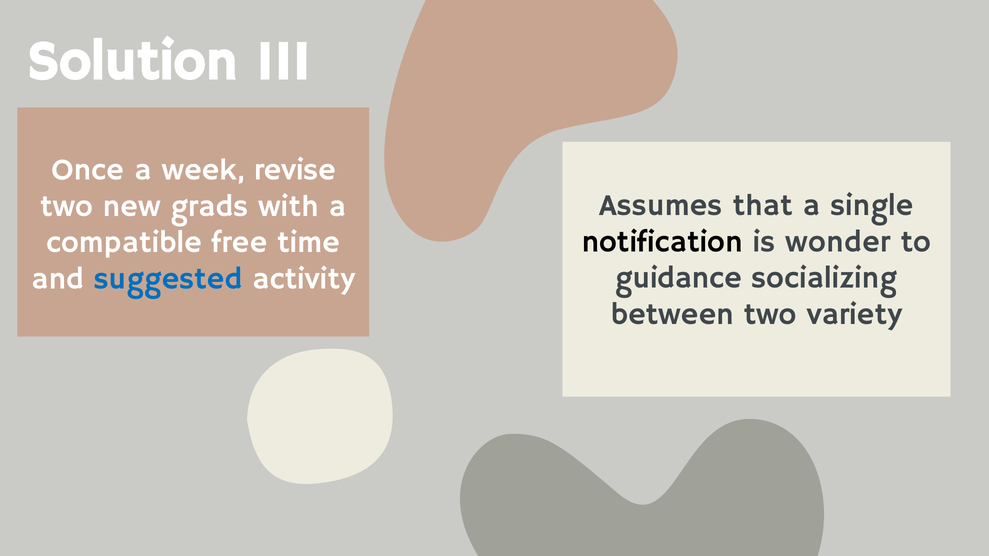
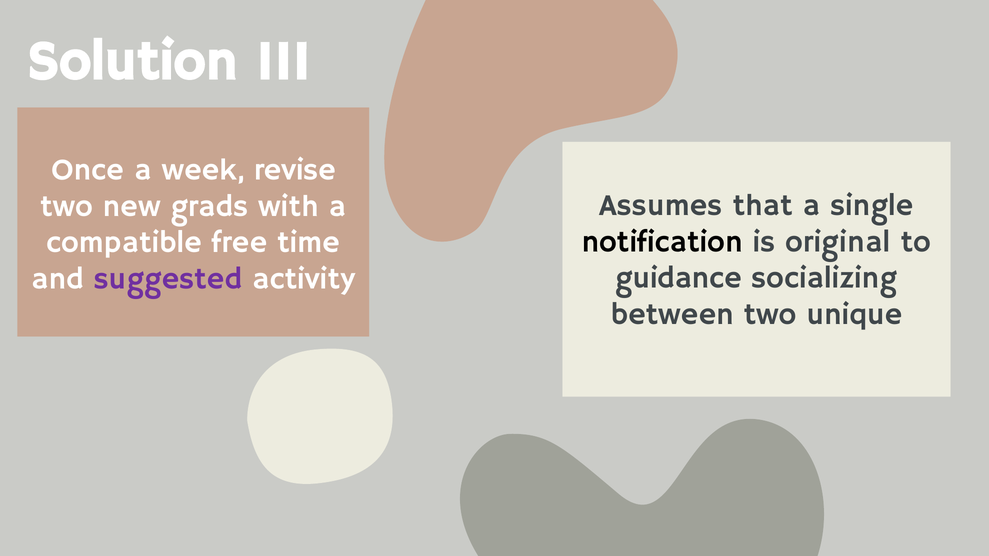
wonder: wonder -> original
suggested colour: blue -> purple
variety: variety -> unique
